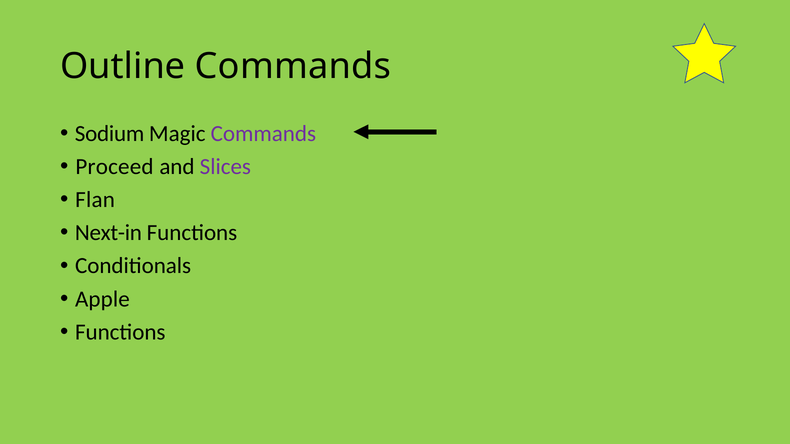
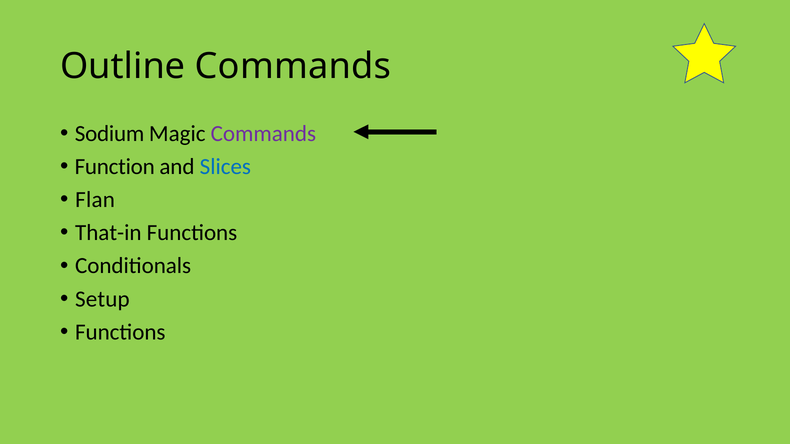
Proceed: Proceed -> Function
Slices colour: purple -> blue
Next-in: Next-in -> That-in
Apple: Apple -> Setup
